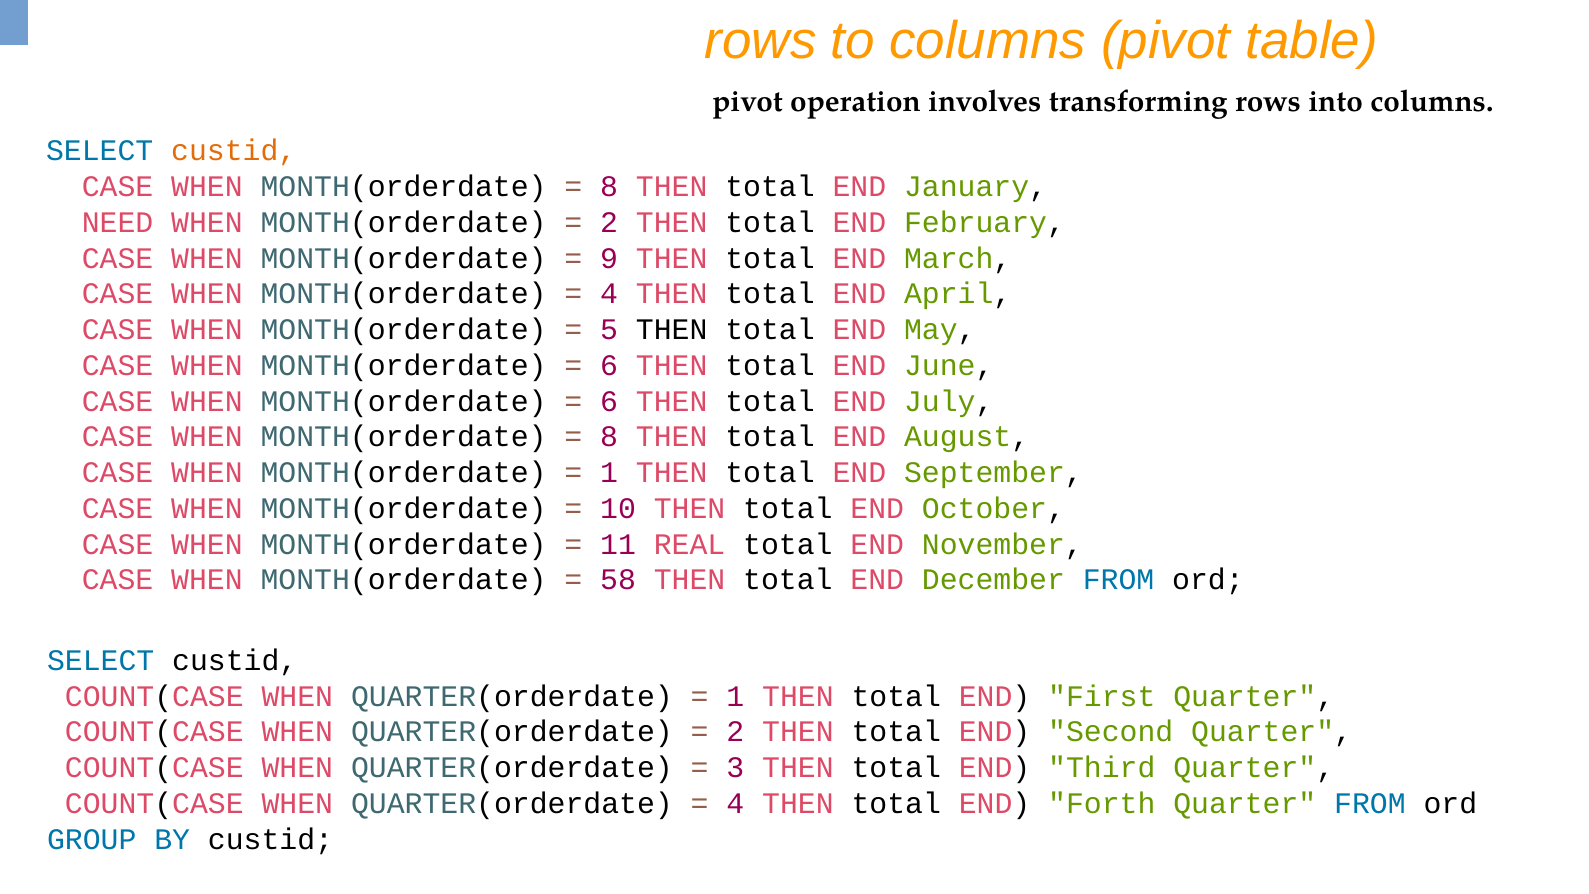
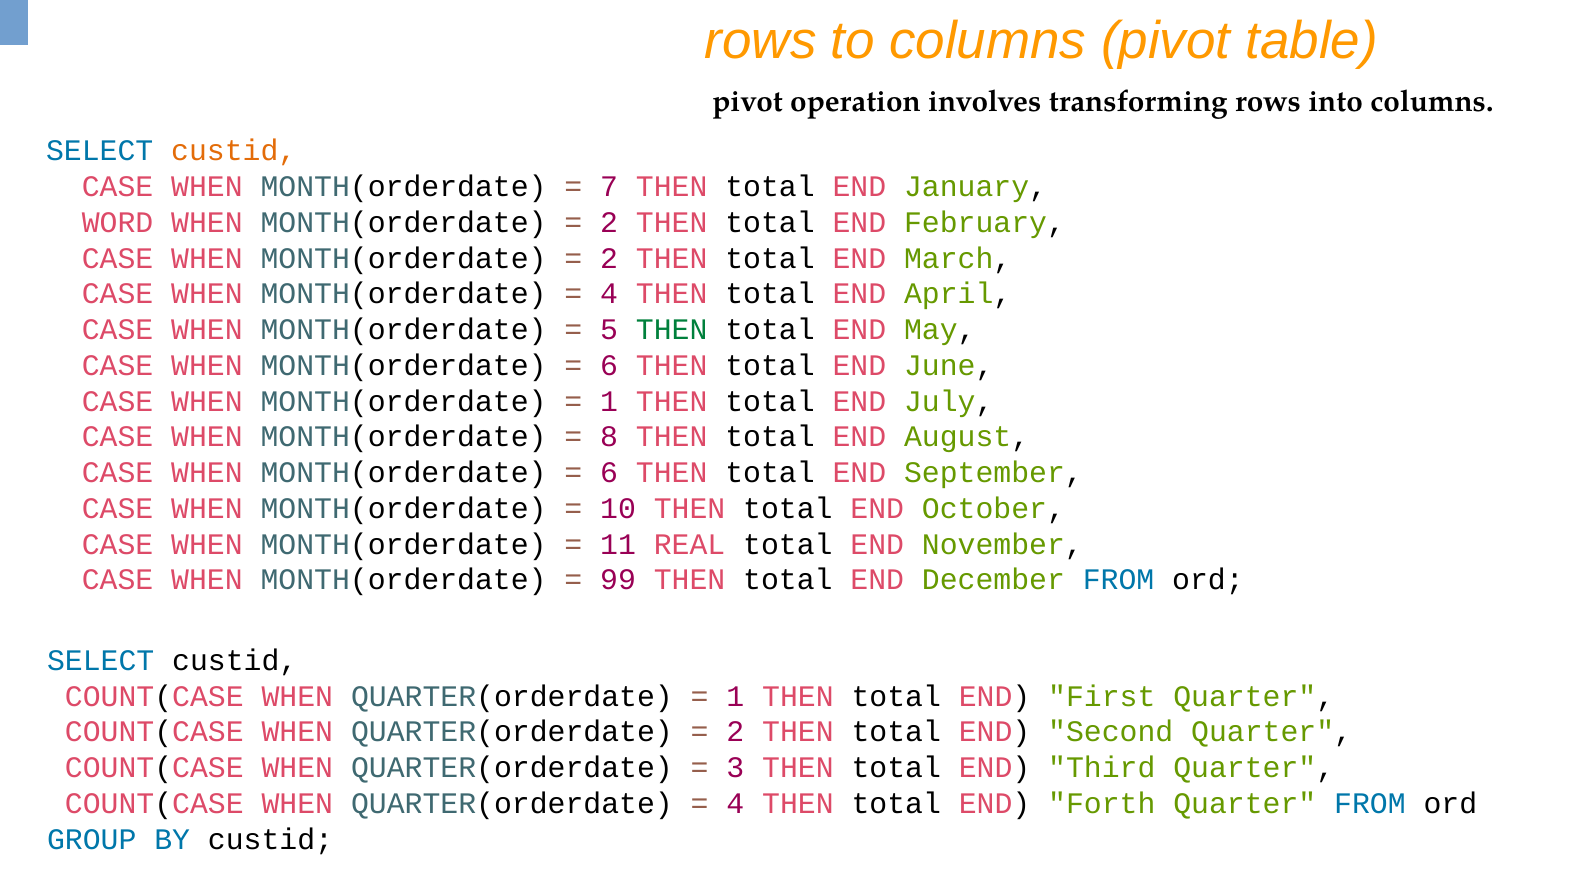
8 at (609, 187): 8 -> 7
NEED: NEED -> WORD
9 at (609, 258): 9 -> 2
THEN at (672, 330) colour: black -> green
6 at (609, 401): 6 -> 1
1 at (609, 473): 1 -> 6
58: 58 -> 99
